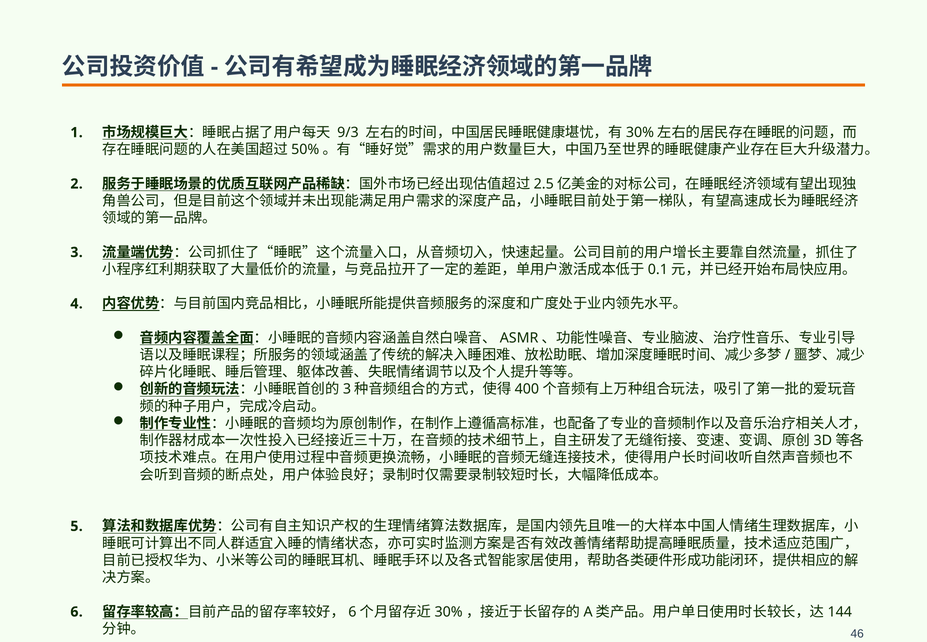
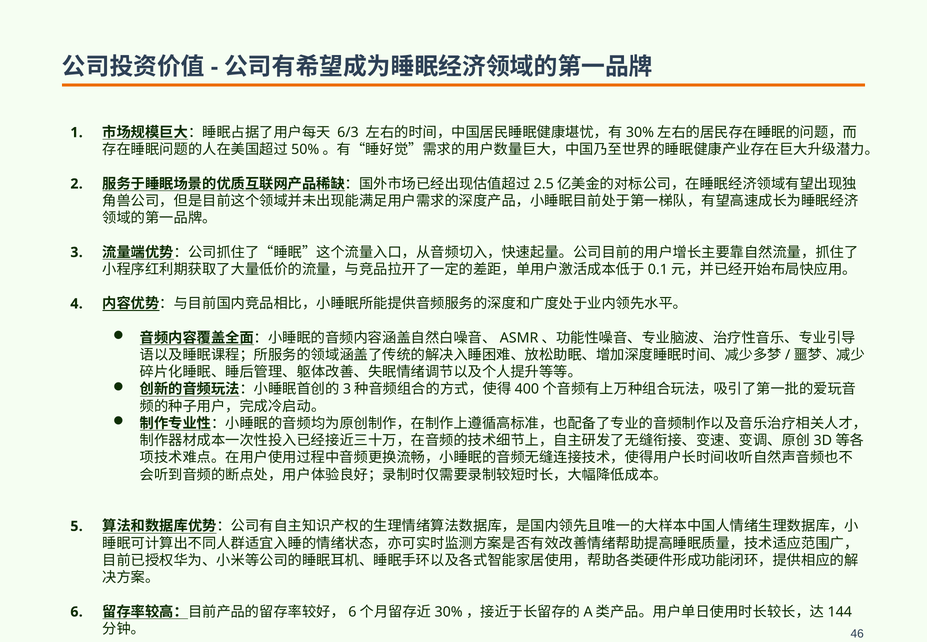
9/3: 9/3 -> 6/3
